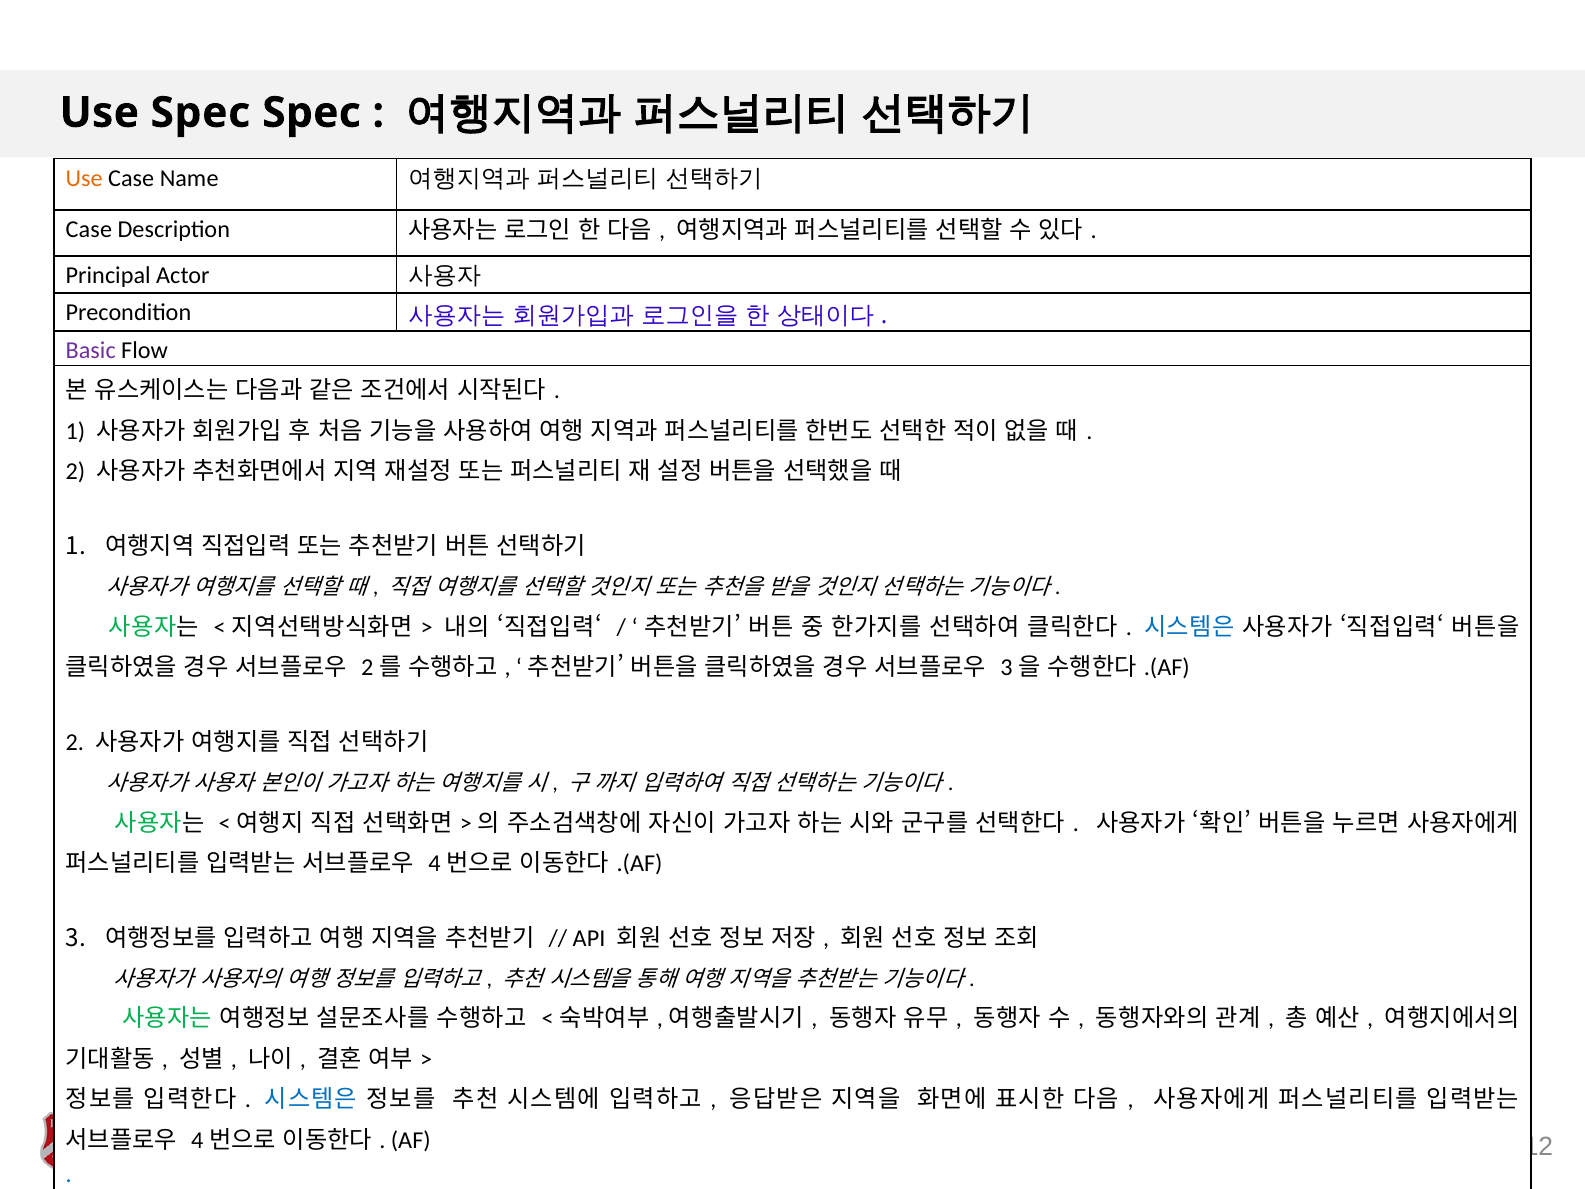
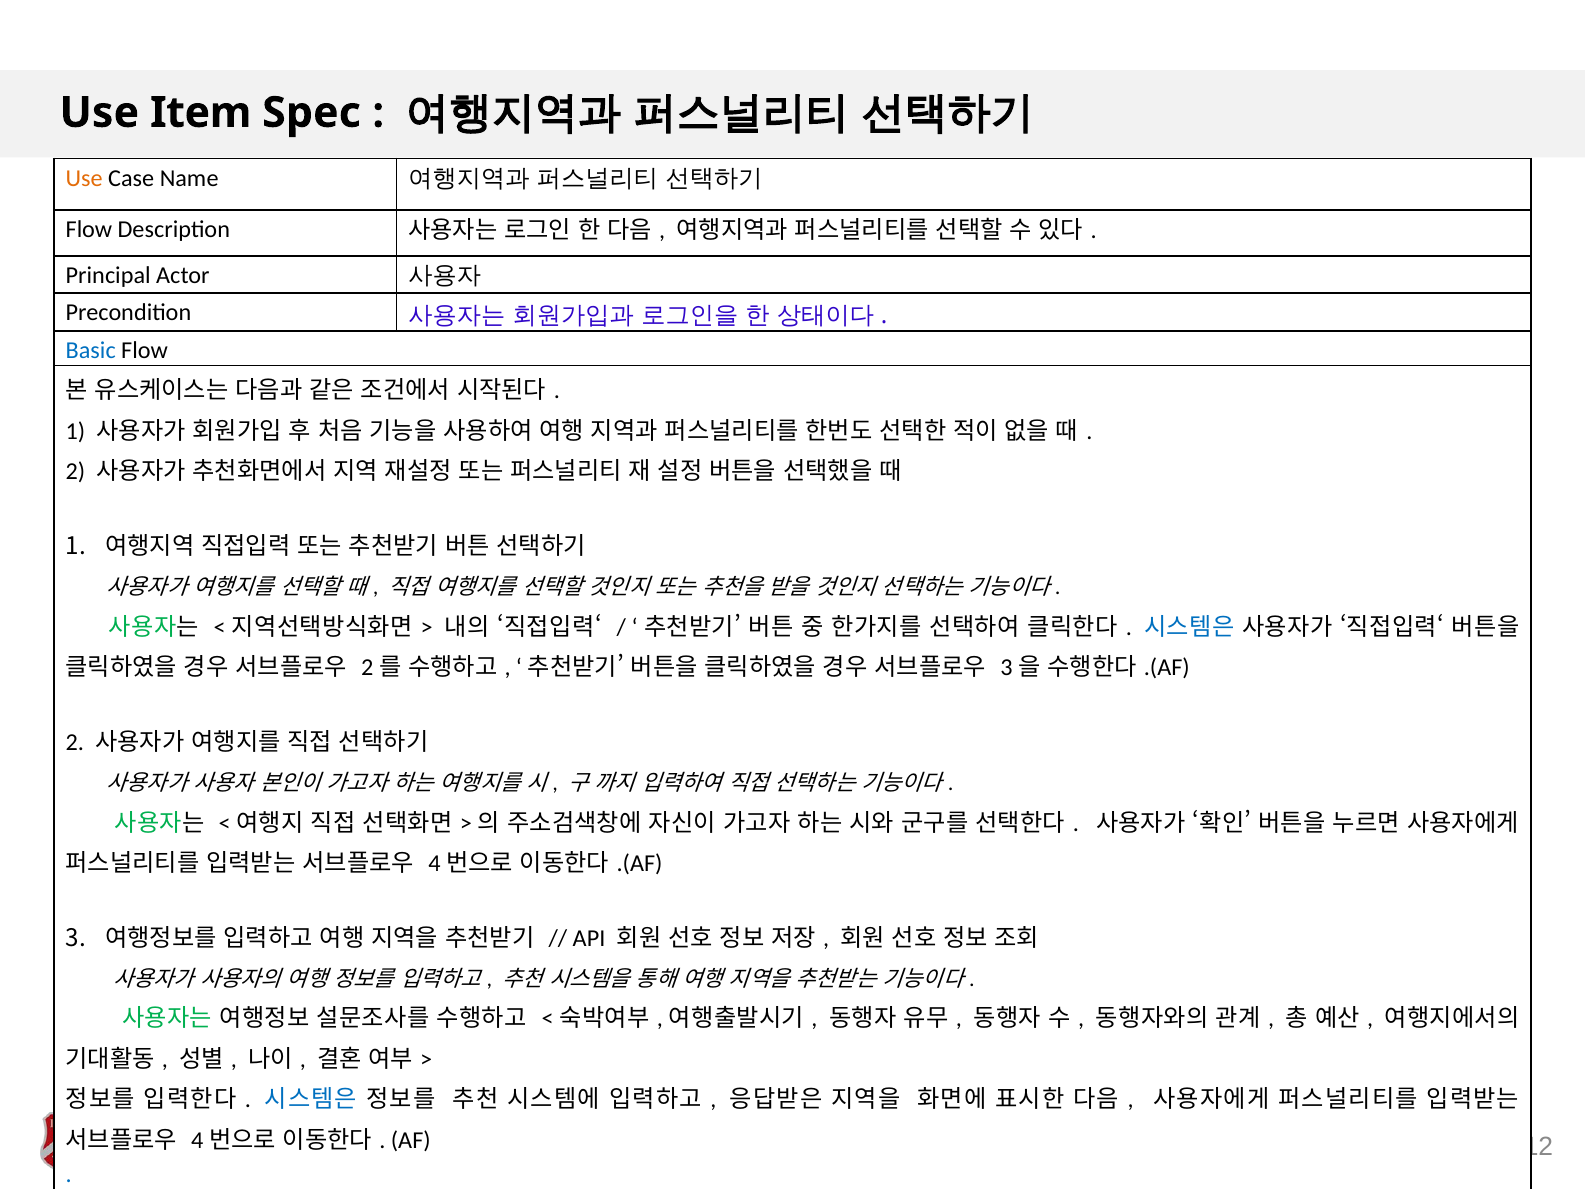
Use Spec: Spec -> Item
Case at (89, 229): Case -> Flow
Basic colour: purple -> blue
